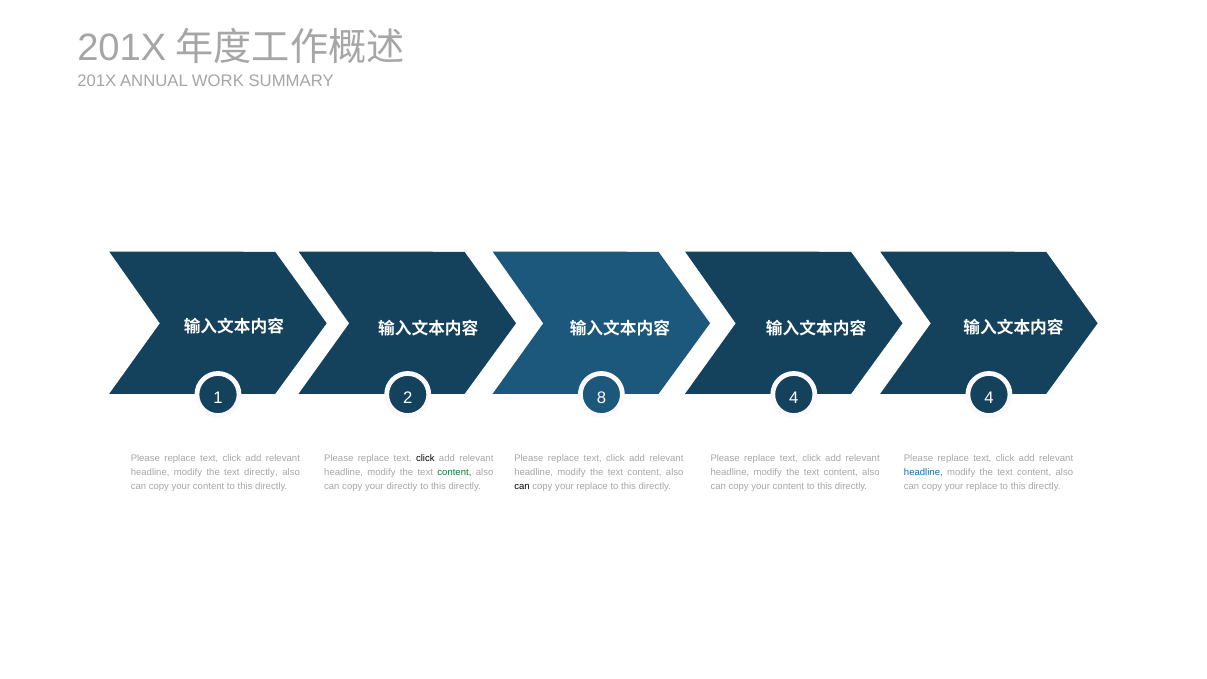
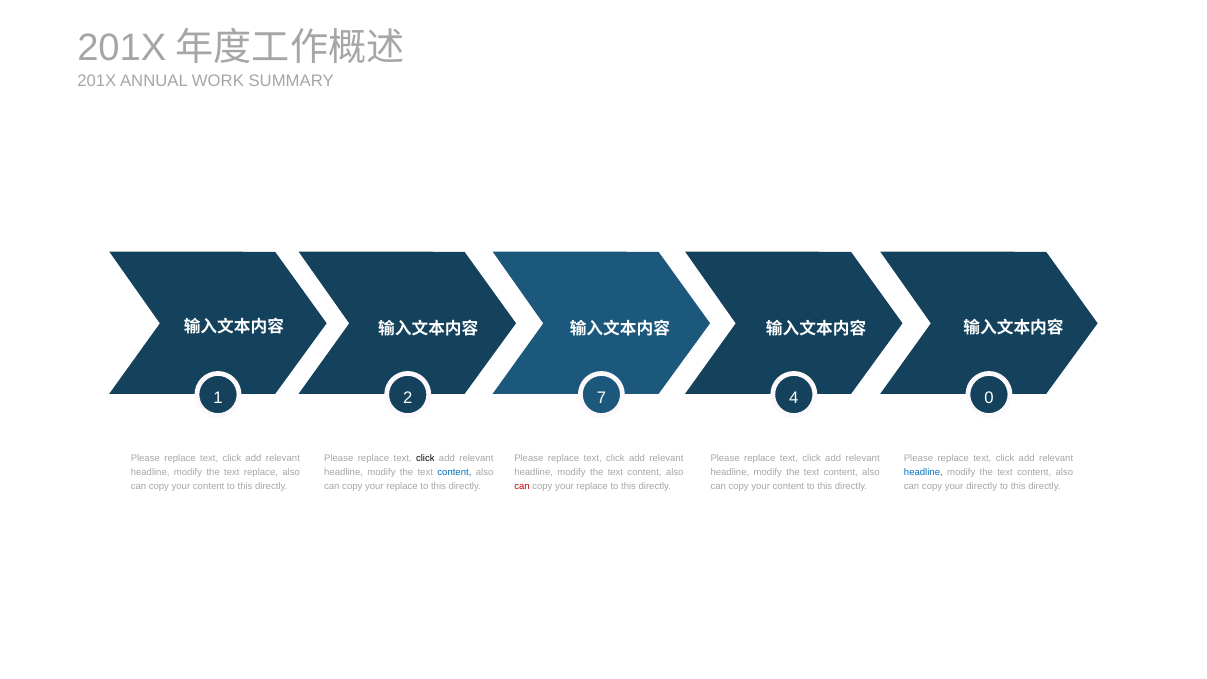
8: 8 -> 7
4 4: 4 -> 0
text directly: directly -> replace
content at (454, 472) colour: green -> blue
directly at (402, 486): directly -> replace
can at (522, 486) colour: black -> red
replace at (982, 486): replace -> directly
